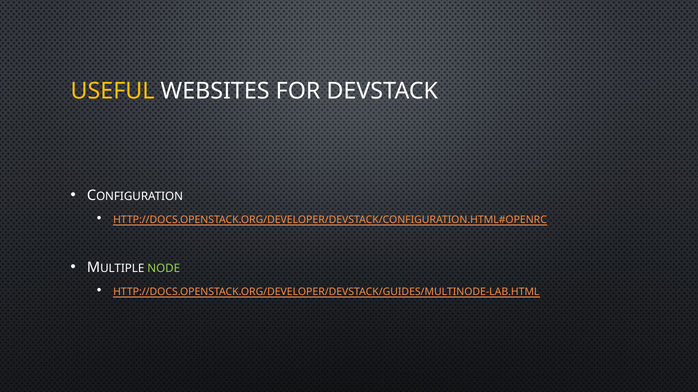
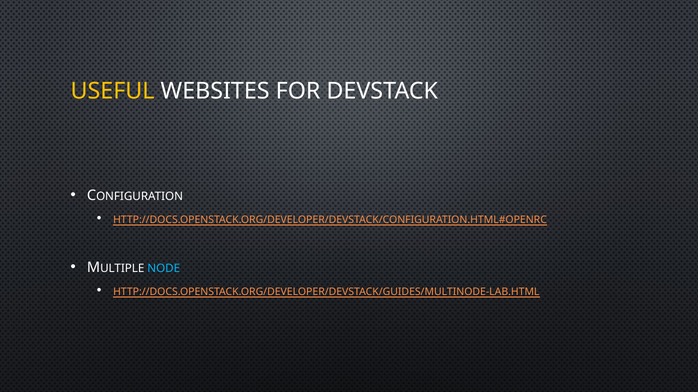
NODE colour: light green -> light blue
